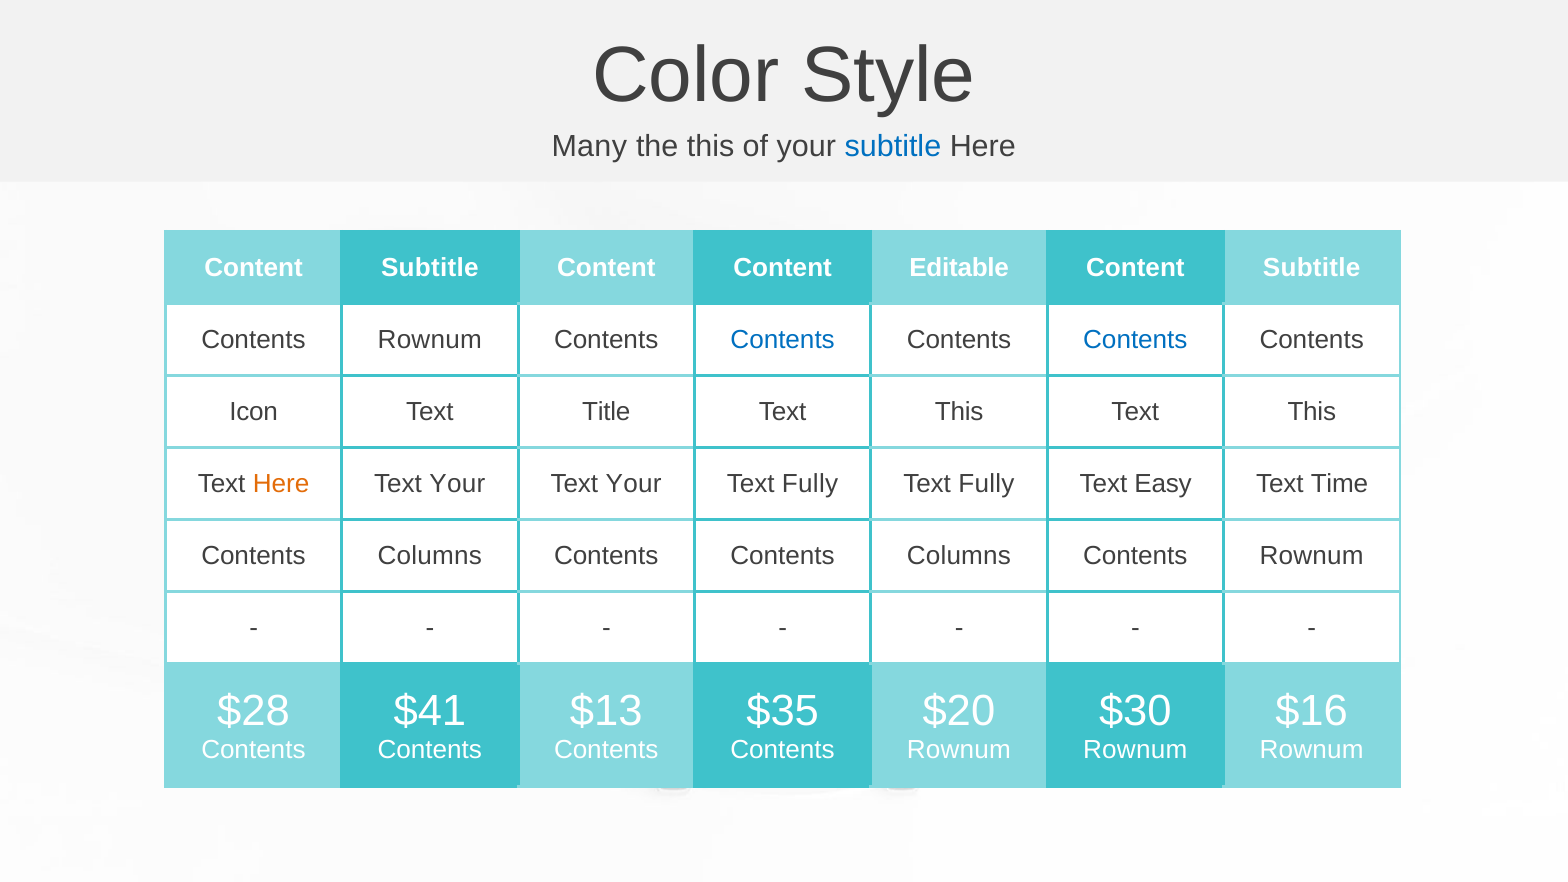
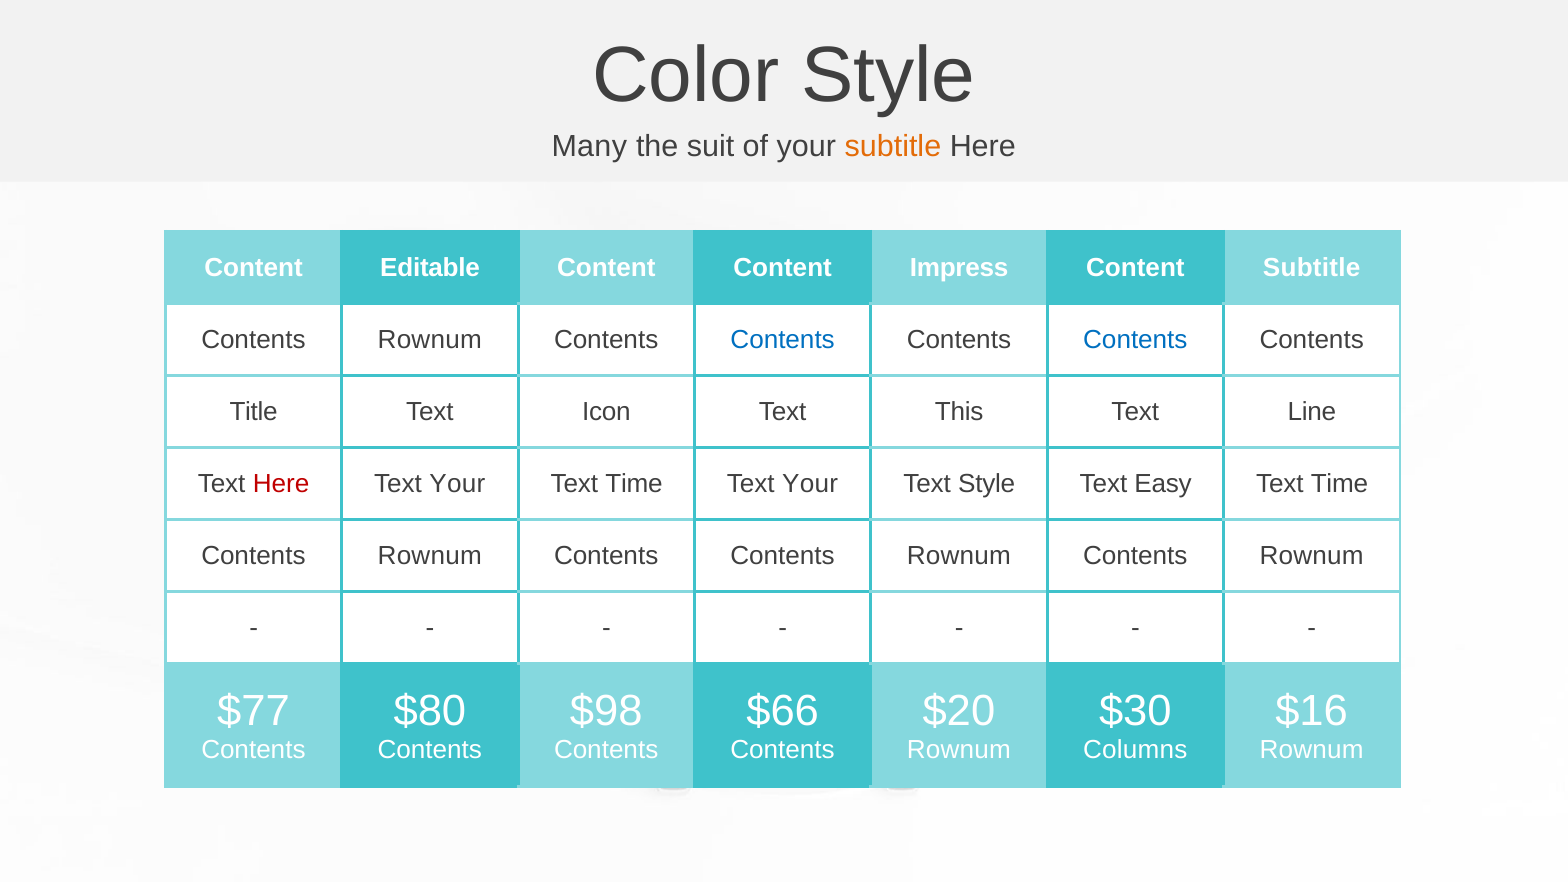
the this: this -> suit
subtitle at (893, 147) colour: blue -> orange
Subtitle at (430, 268): Subtitle -> Editable
Editable: Editable -> Impress
Icon: Icon -> Title
Title: Title -> Icon
This at (1312, 412): This -> Line
Here at (281, 484) colour: orange -> red
Your at (634, 484): Your -> Time
Fully at (810, 484): Fully -> Your
Fully at (986, 484): Fully -> Style
Columns at (430, 556): Columns -> Rownum
Contents Contents Columns: Columns -> Rownum
$28: $28 -> $77
$41: $41 -> $80
$13: $13 -> $98
$35: $35 -> $66
Rownum at (1135, 750): Rownum -> Columns
